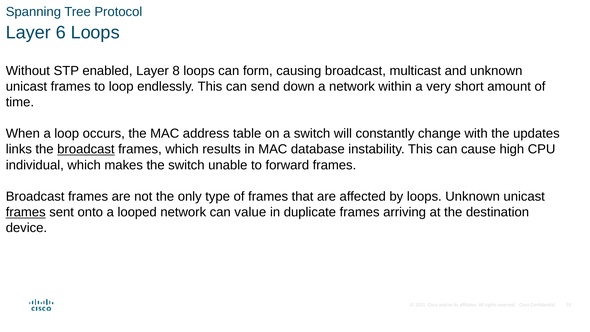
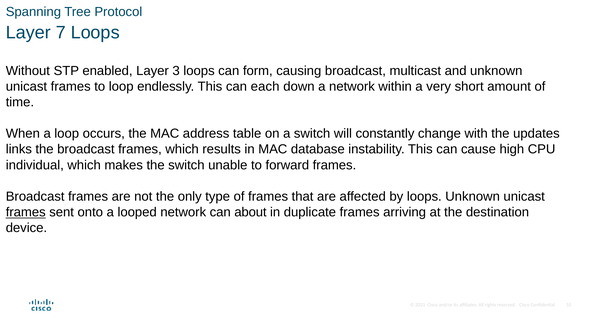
6: 6 -> 7
8: 8 -> 3
send: send -> each
broadcast at (86, 149) underline: present -> none
value: value -> about
